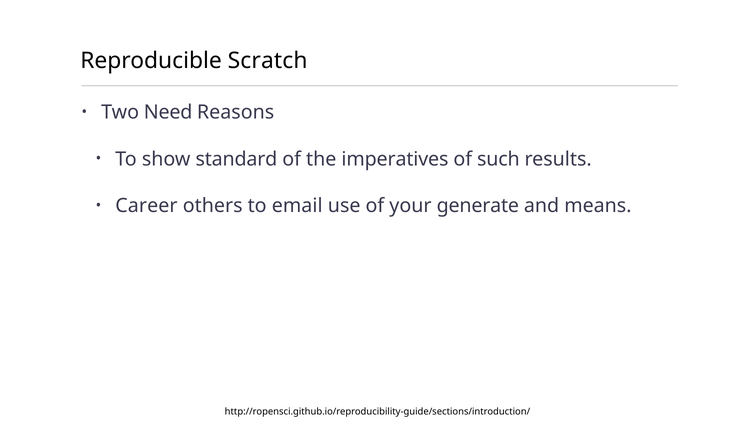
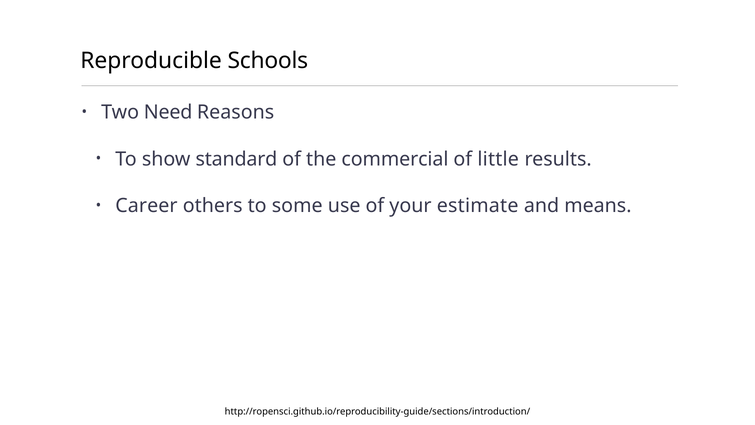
Scratch: Scratch -> Schools
imperatives: imperatives -> commercial
such: such -> little
email: email -> some
generate: generate -> estimate
